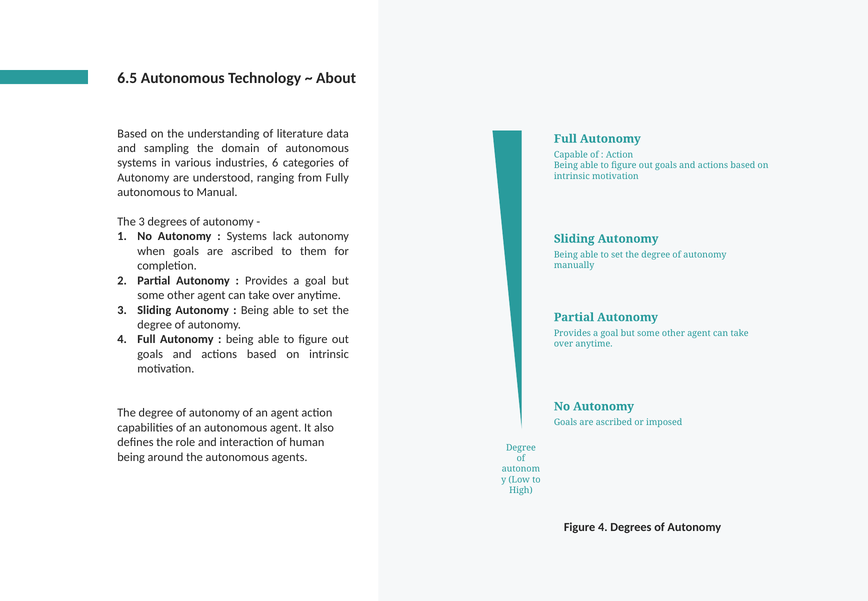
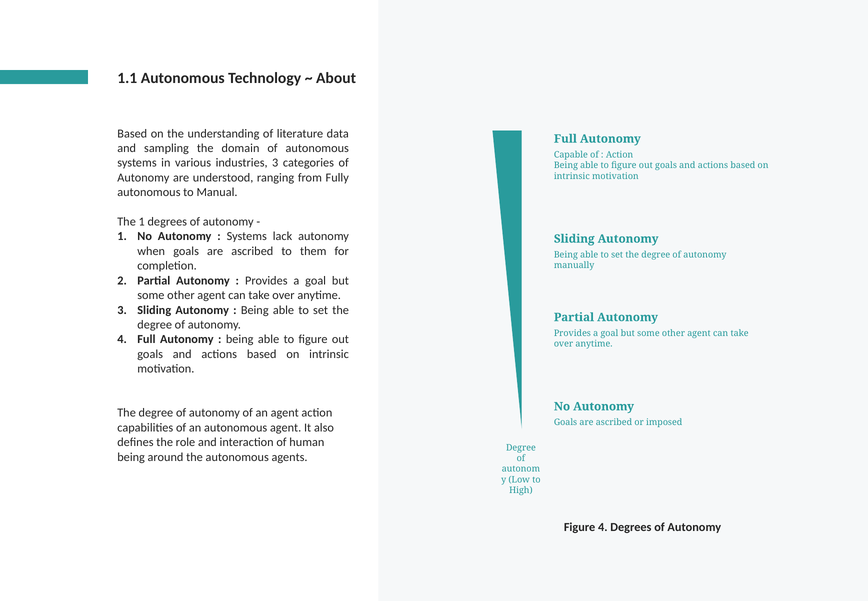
6.5: 6.5 -> 1.1
industries 6: 6 -> 3
The 3: 3 -> 1
